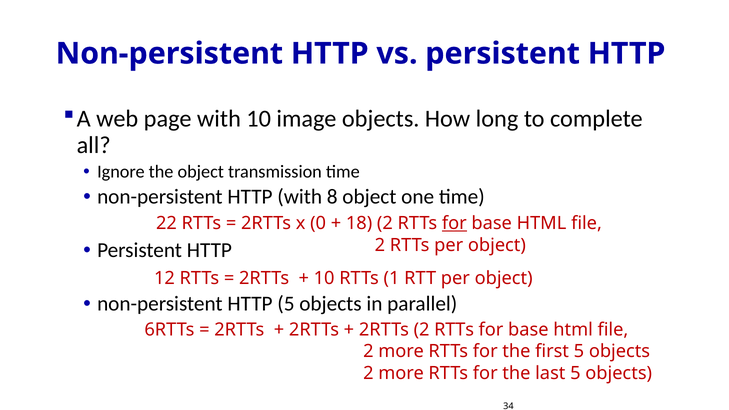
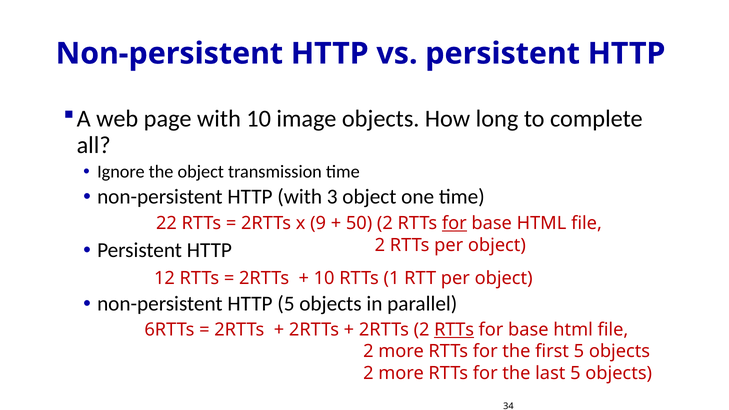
8: 8 -> 3
0: 0 -> 9
18: 18 -> 50
RTTs at (454, 330) underline: none -> present
